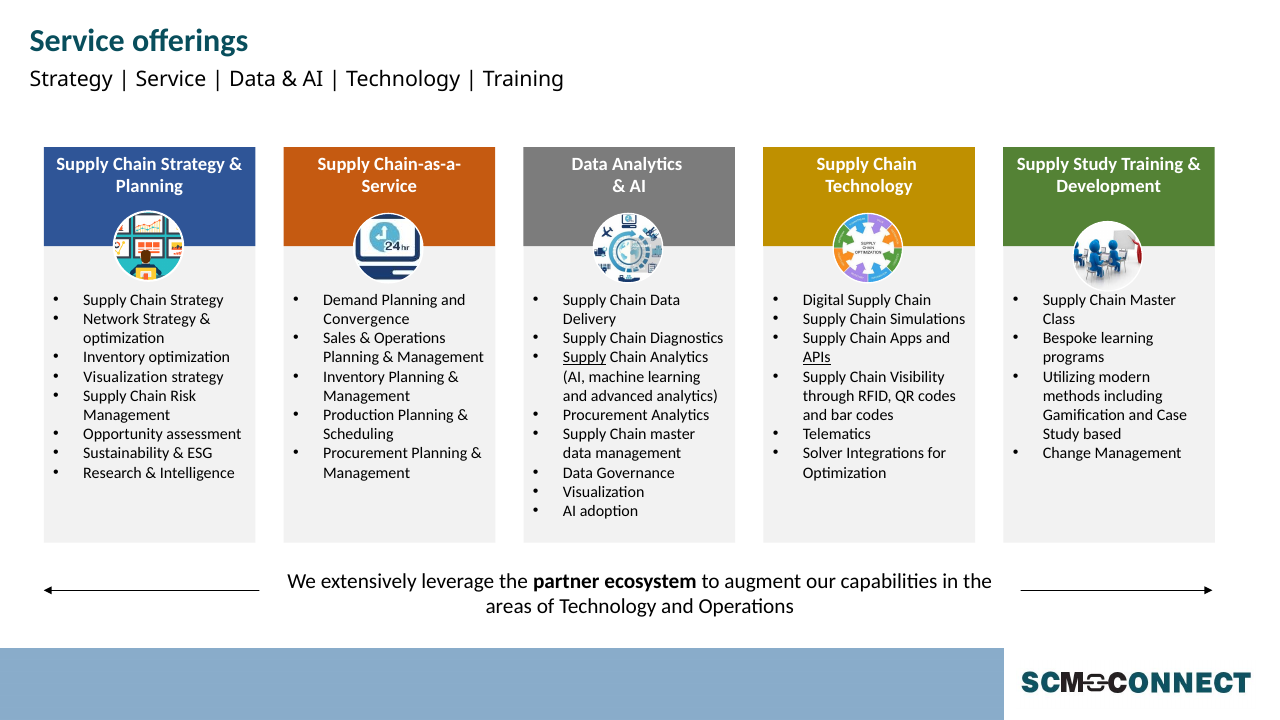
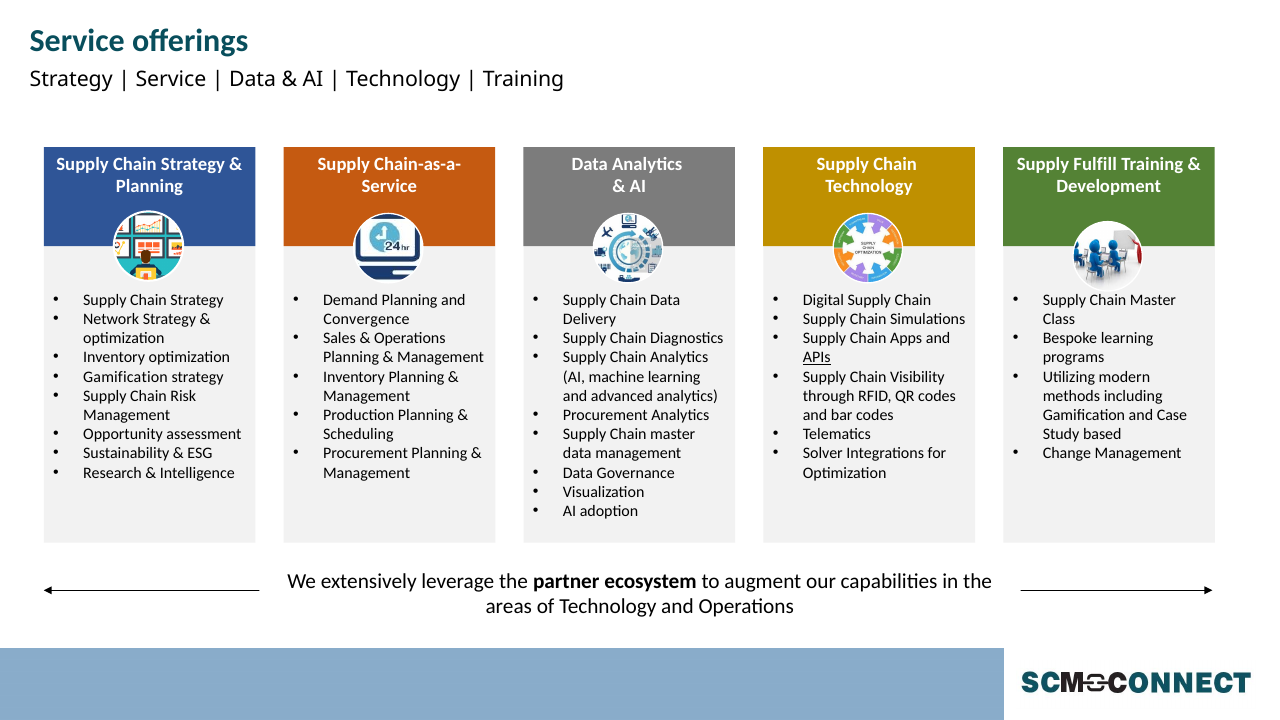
Supply Study: Study -> Fulfill
Supply at (585, 358) underline: present -> none
Visualization at (126, 377): Visualization -> Gamification
